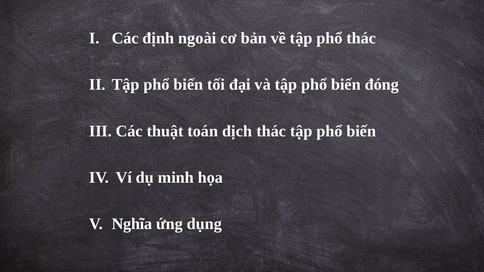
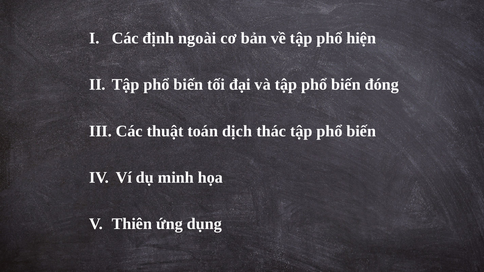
phổ thác: thác -> hiện
Nghĩa: Nghĩa -> Thiên
